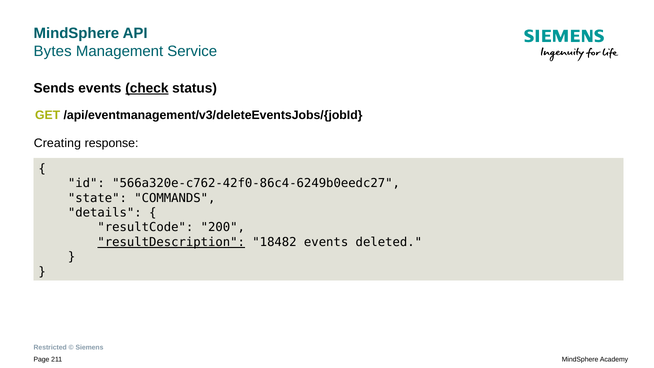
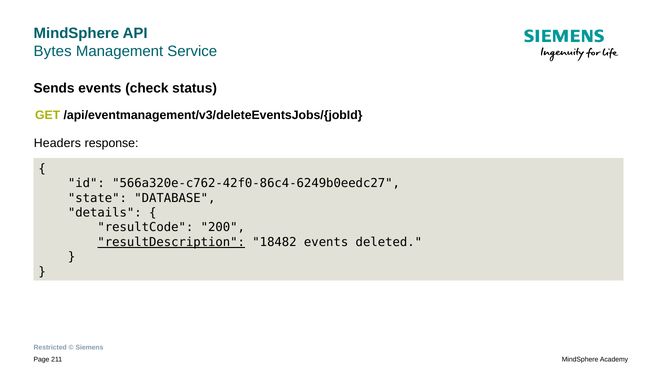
check underline: present -> none
Creating: Creating -> Headers
COMMANDS: COMMANDS -> DATABASE
